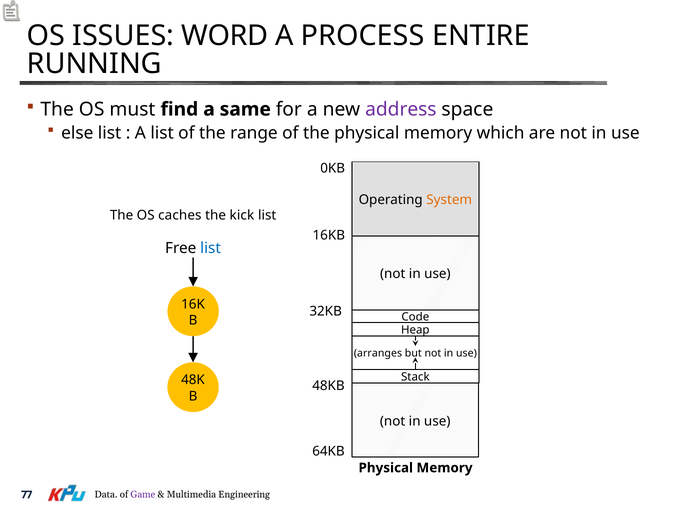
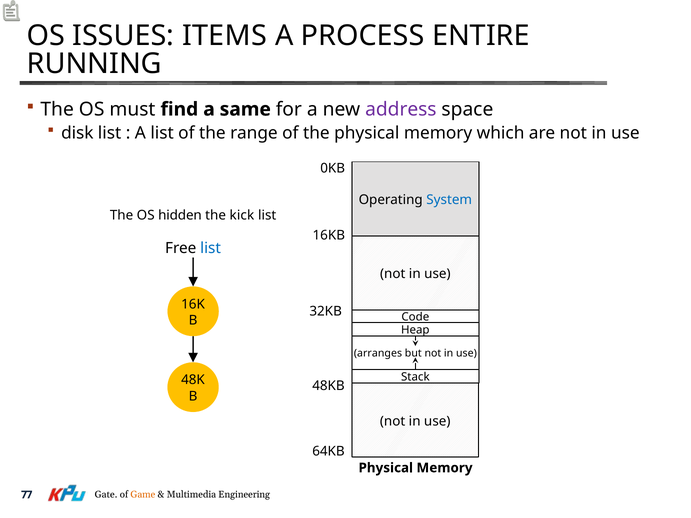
WORD: WORD -> ITEMS
else: else -> disk
System at (449, 200) colour: orange -> blue
caches: caches -> hidden
Data: Data -> Gate
Game colour: purple -> orange
